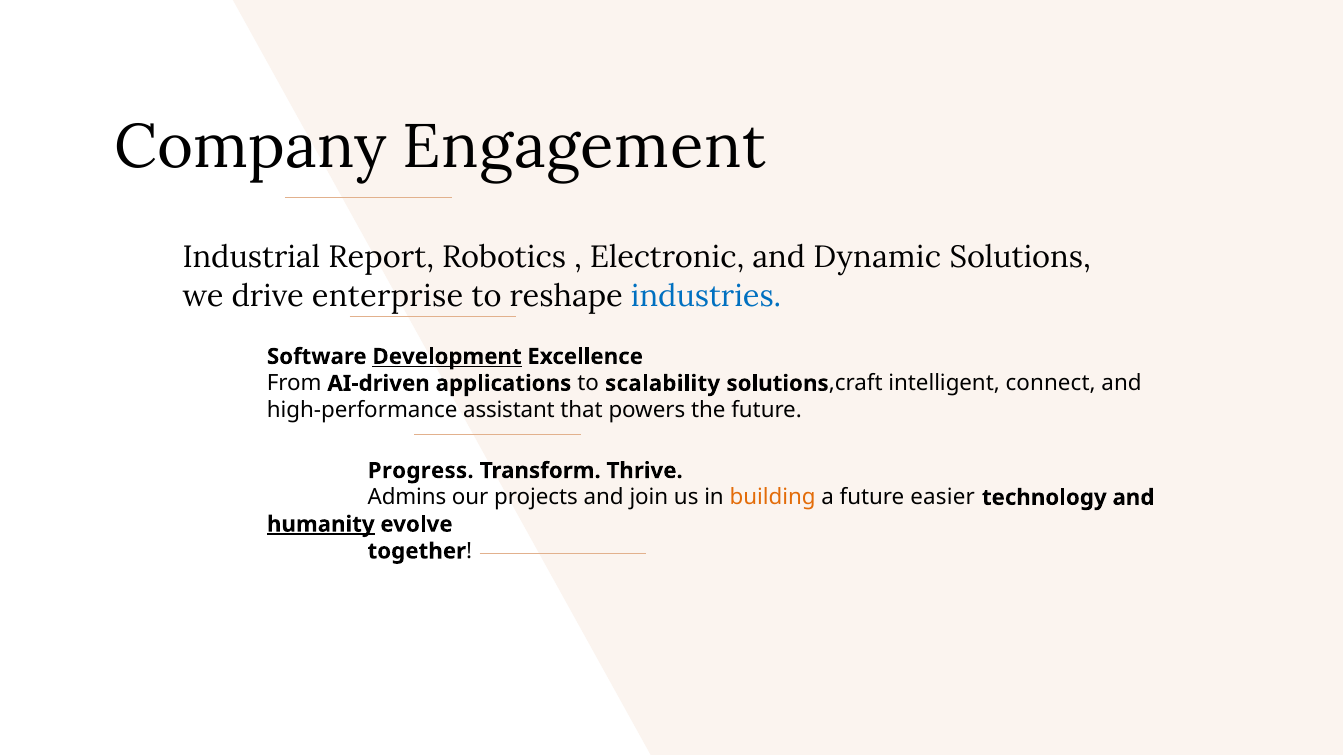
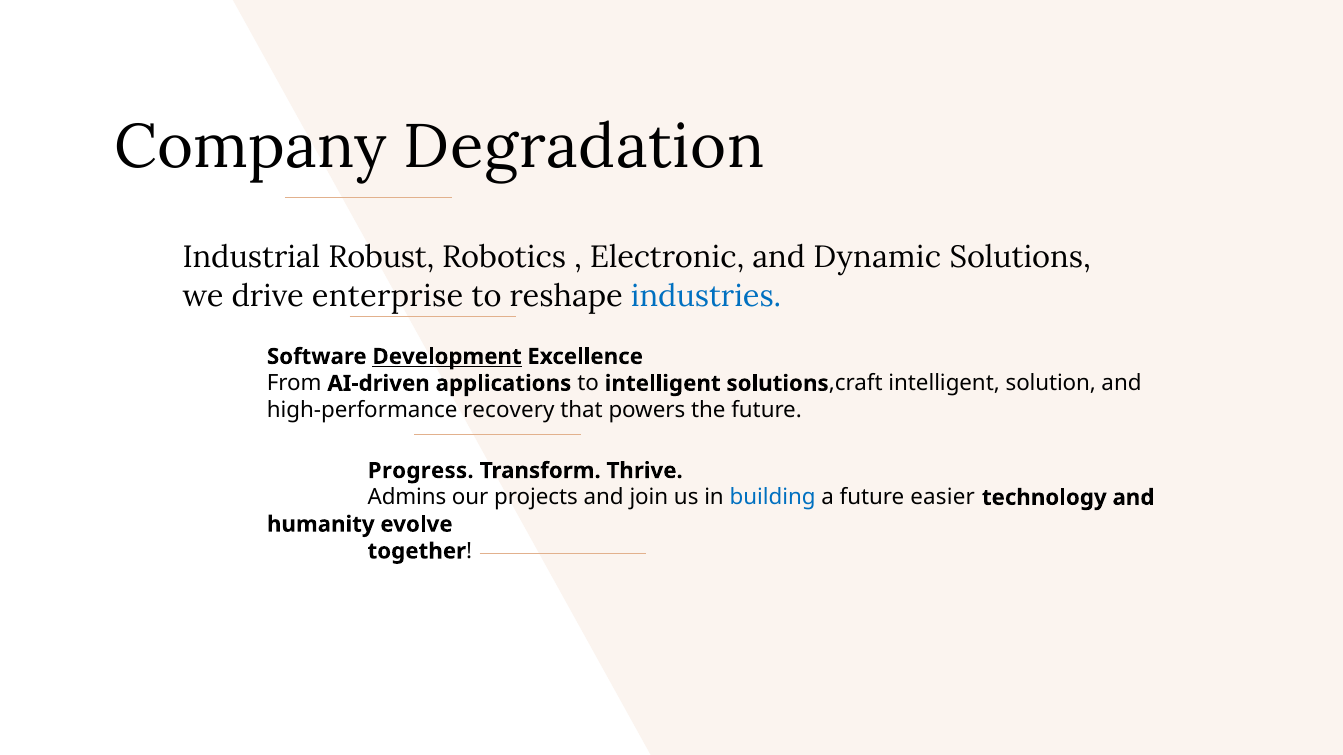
Engagement: Engagement -> Degradation
Report: Report -> Robust
to scalability: scalability -> intelligent
connect: connect -> solution
assistant: assistant -> recovery
building colour: orange -> blue
humanity underline: present -> none
